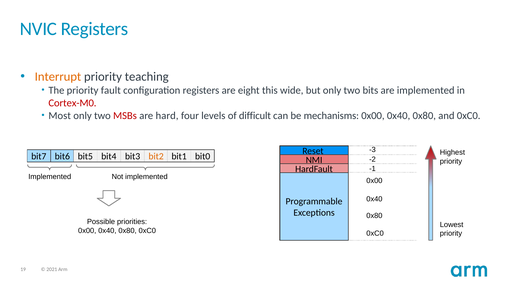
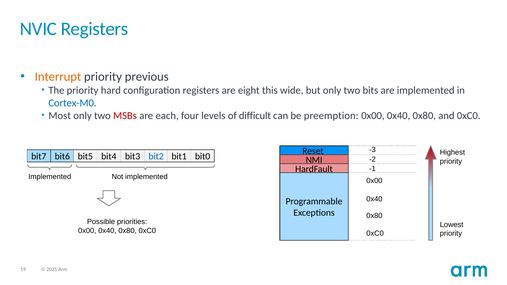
teaching: teaching -> previous
fault: fault -> hard
Cortex-M0 colour: red -> blue
hard: hard -> each
mechanisms: mechanisms -> preemption
bit2 colour: orange -> blue
